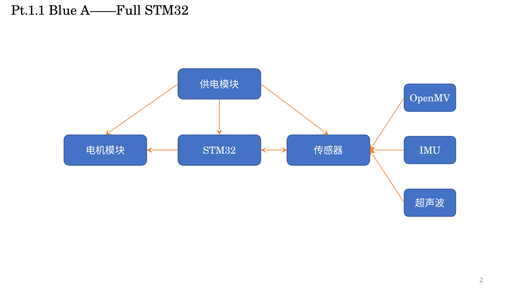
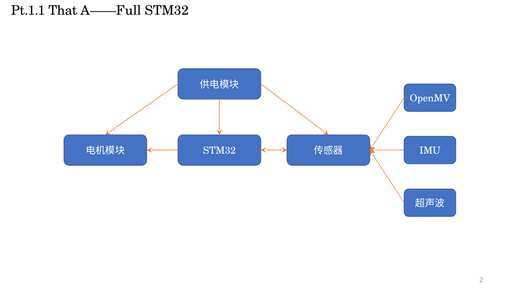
Blue: Blue -> That
